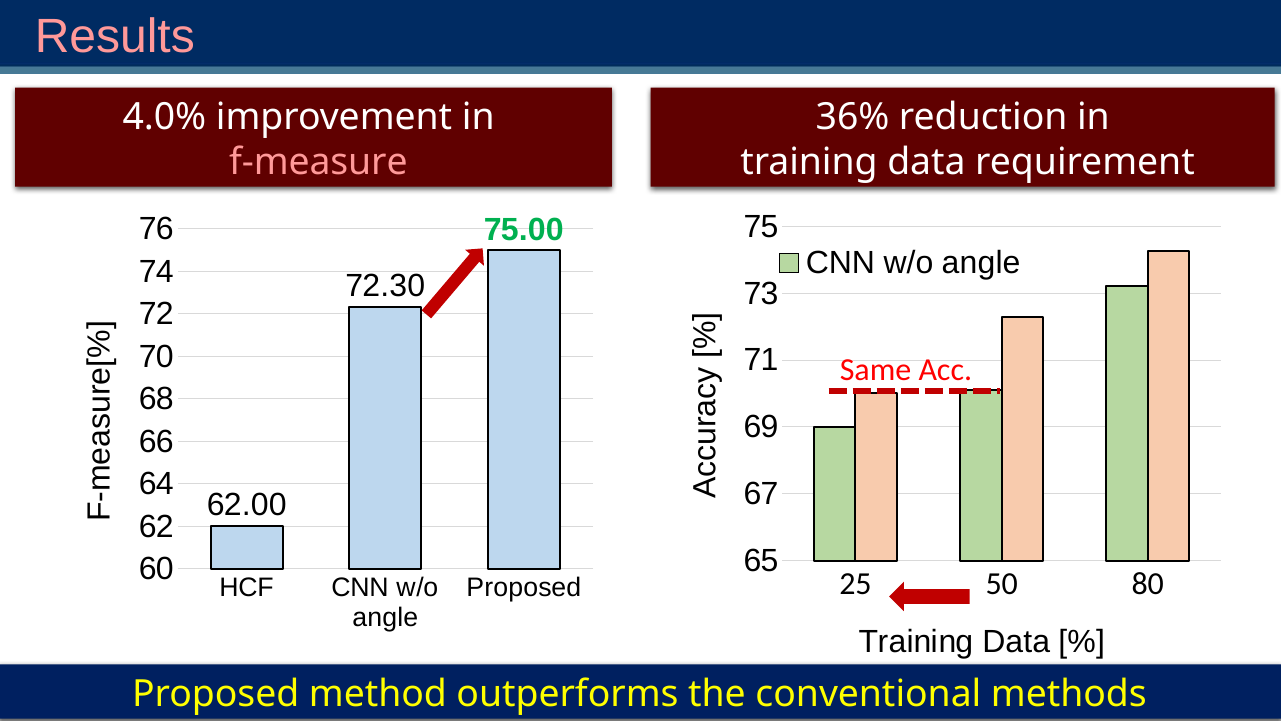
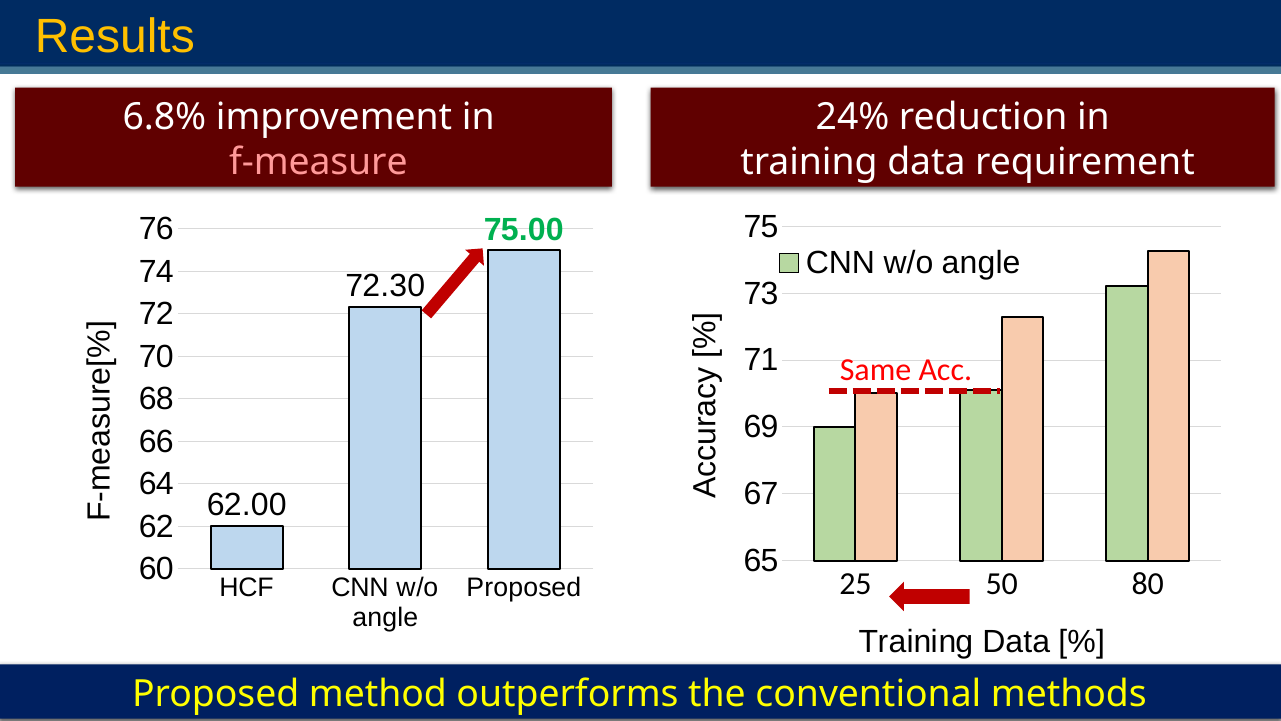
Results colour: pink -> yellow
4.0%: 4.0% -> 6.8%
36%: 36% -> 24%
